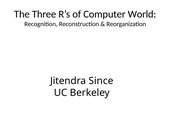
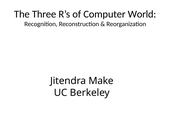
Since: Since -> Make
